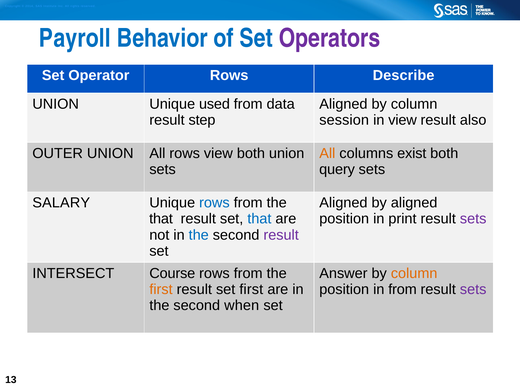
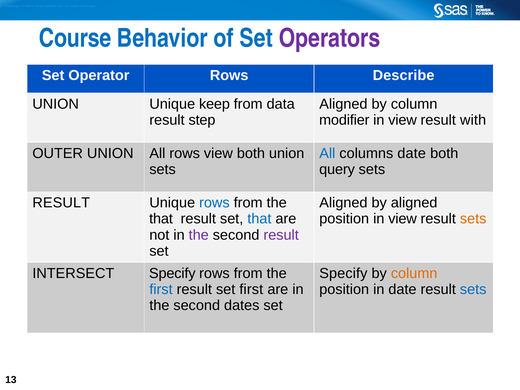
Payroll: Payroll -> Course
used: used -> keep
session: session -> modifier
also: also -> with
All at (327, 153) colour: orange -> blue
columns exist: exist -> date
SALARY at (61, 203): SALARY -> RESULT
position in print: print -> view
sets at (473, 219) colour: purple -> orange
the at (199, 235) colour: blue -> purple
INTERSECT Course: Course -> Specify
Answer at (343, 273): Answer -> Specify
first at (161, 289) colour: orange -> blue
in from: from -> date
sets at (473, 289) colour: purple -> blue
when: when -> dates
